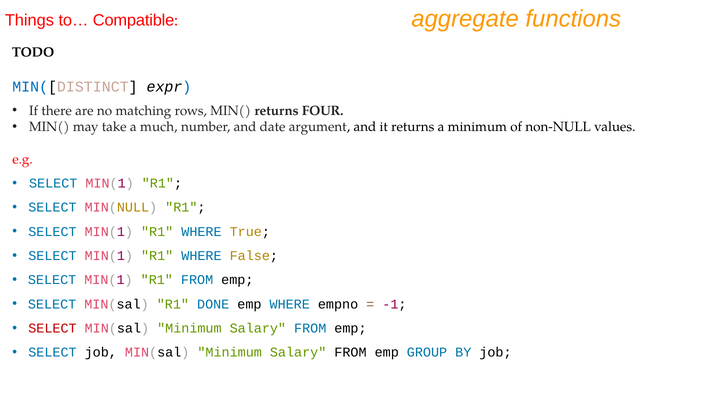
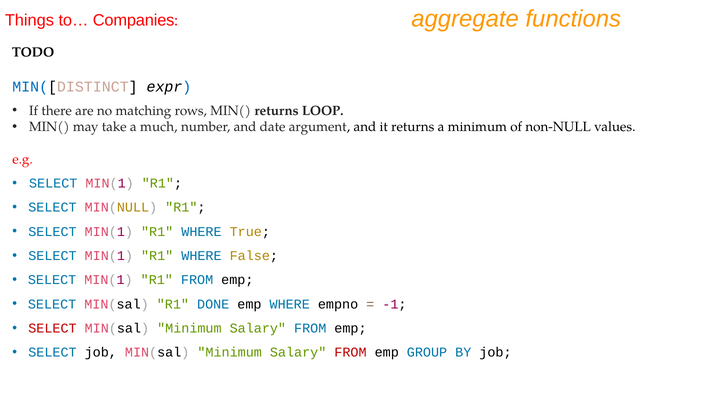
Compatible: Compatible -> Companies
FOUR: FOUR -> LOOP
FROM at (350, 352) colour: black -> red
